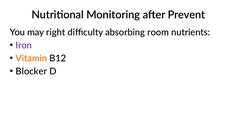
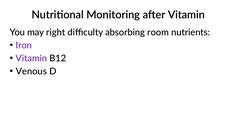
after Prevent: Prevent -> Vitamin
Vitamin at (31, 58) colour: orange -> purple
Blocker: Blocker -> Venous
